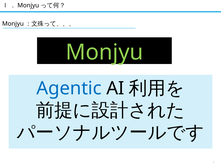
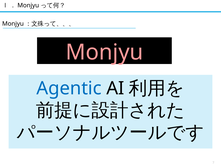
Monjyu colour: light green -> pink
